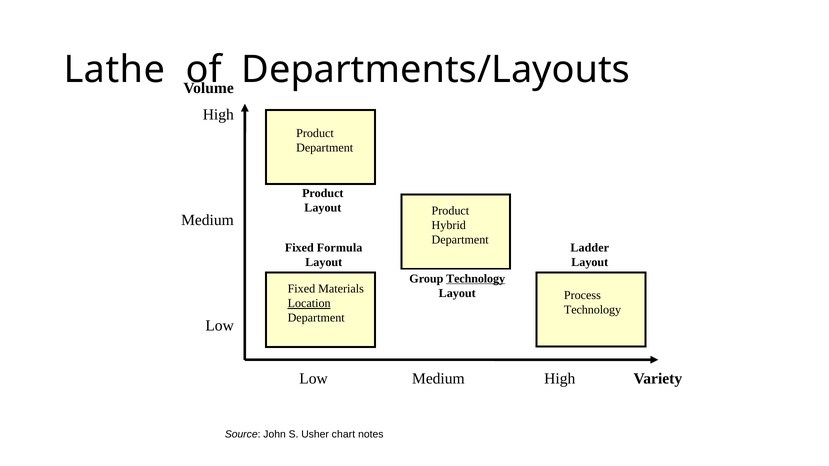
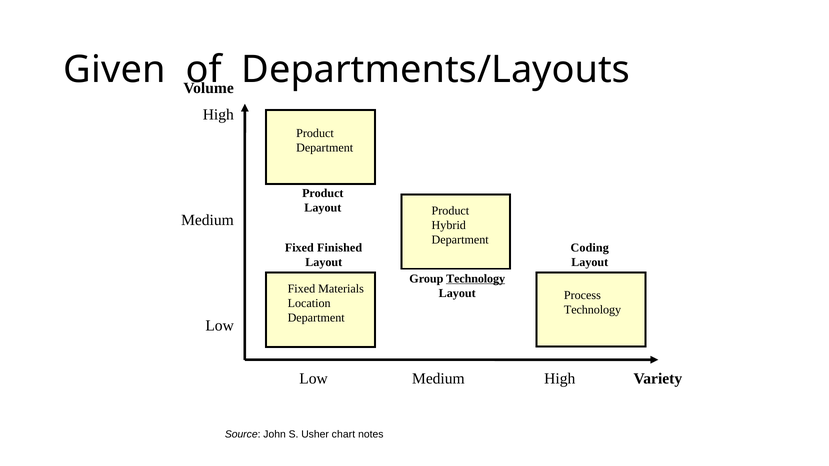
Lathe: Lathe -> Given
Formula: Formula -> Finished
Ladder: Ladder -> Coding
Location underline: present -> none
